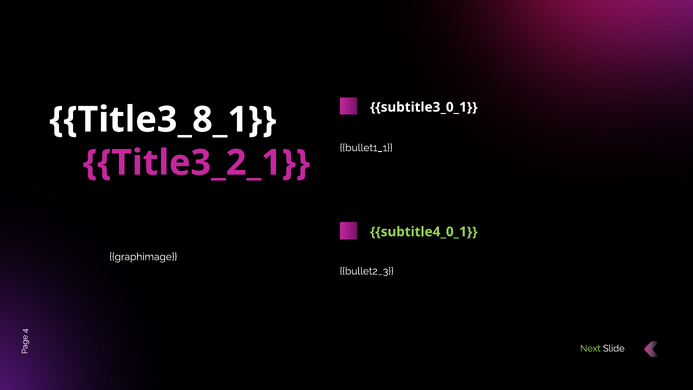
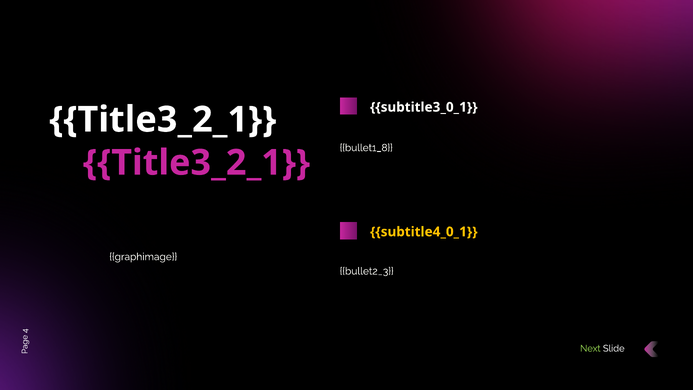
Title3_8_1 at (163, 120): Title3_8_1 -> Title3_2_1
bullet1_1: bullet1_1 -> bullet1_8
subtitle4_0_1 colour: light green -> yellow
